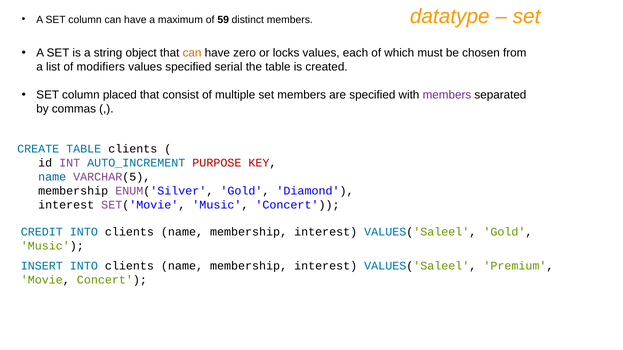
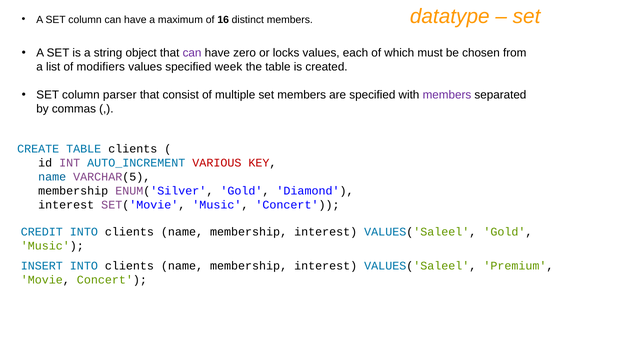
59: 59 -> 16
can at (192, 53) colour: orange -> purple
serial: serial -> week
placed: placed -> parser
PURPOSE: PURPOSE -> VARIOUS
